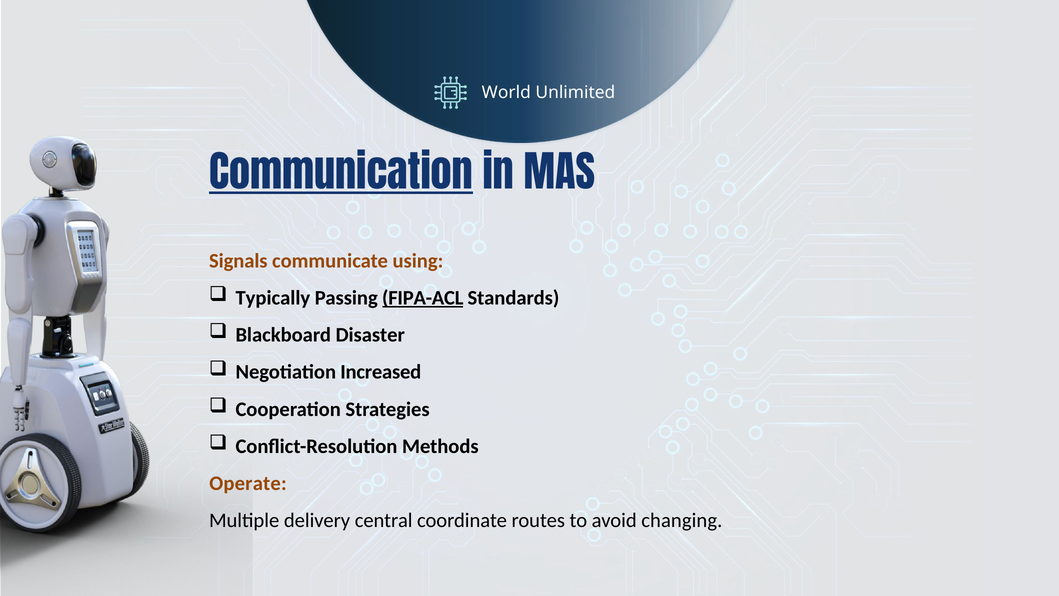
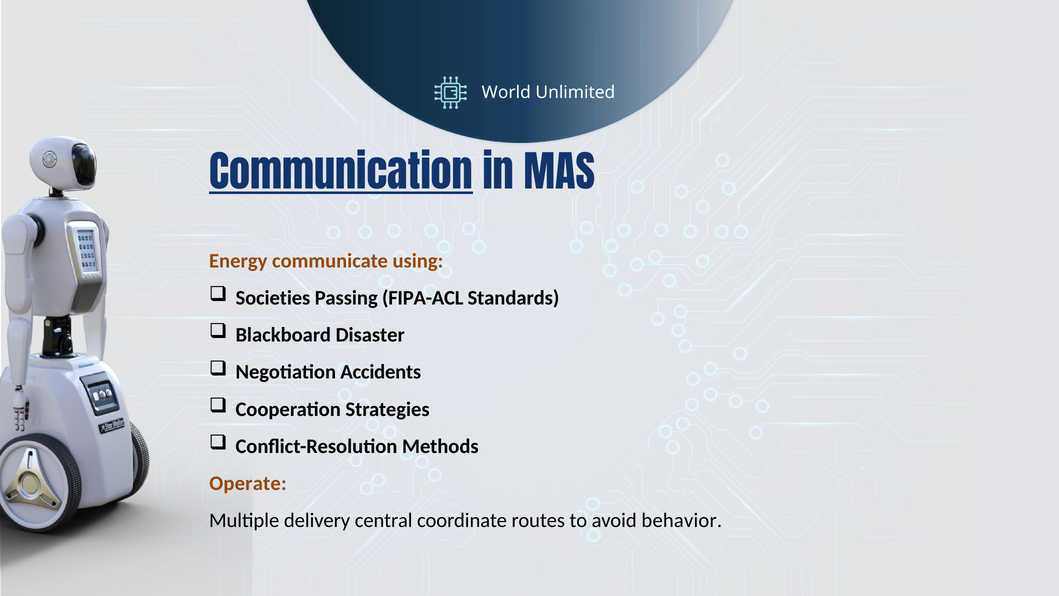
Signals: Signals -> Energy
Typically: Typically -> Societies
FIPA-ACL underline: present -> none
Increased: Increased -> Accidents
changing: changing -> behavior
